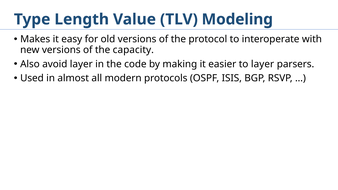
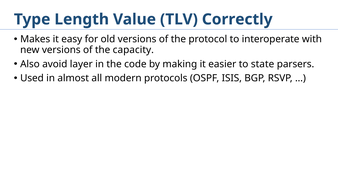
Modeling: Modeling -> Correctly
to layer: layer -> state
